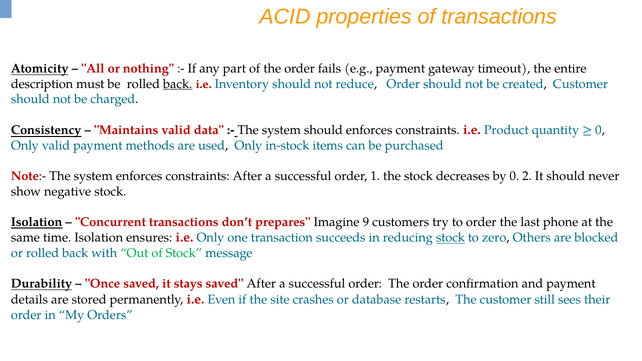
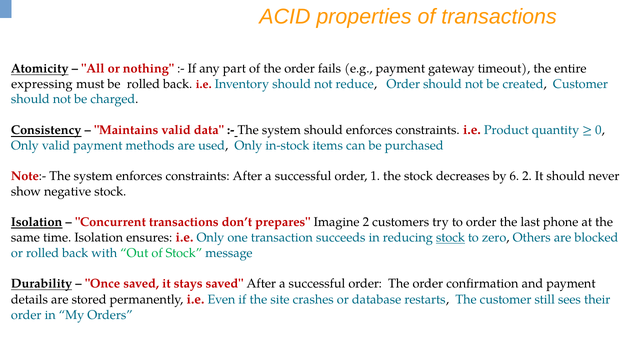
description: description -> expressing
back at (178, 84) underline: present -> none
by 0: 0 -> 6
Imagine 9: 9 -> 2
